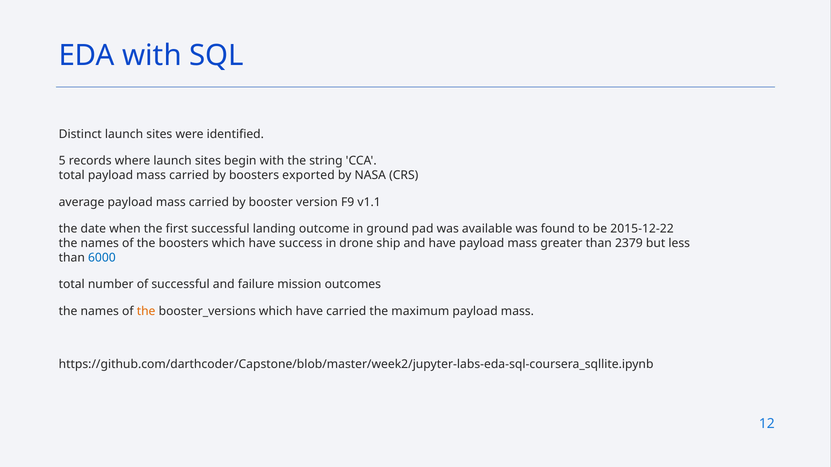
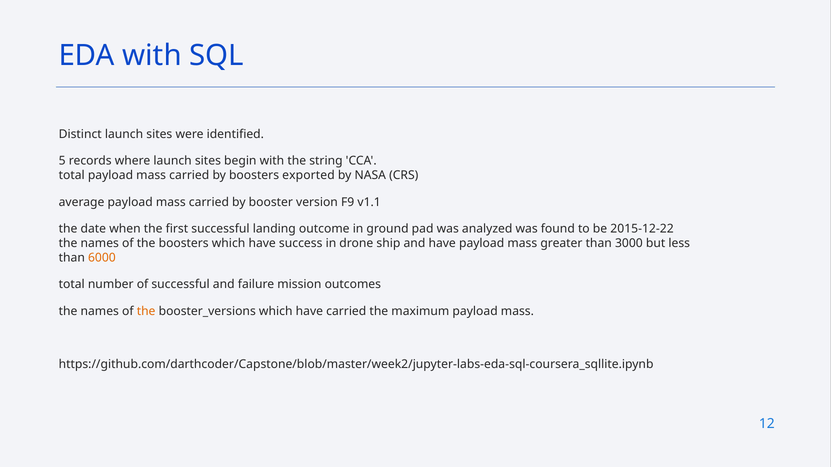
available: available -> analyzed
2379: 2379 -> 3000
6000 colour: blue -> orange
